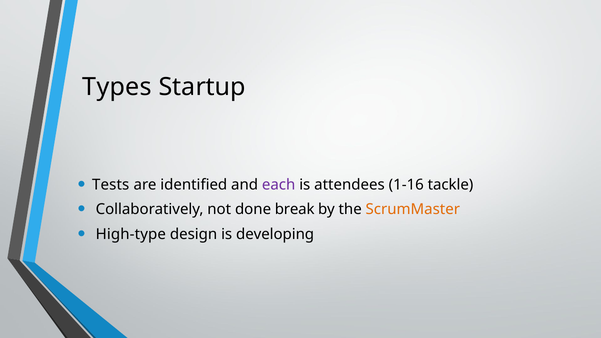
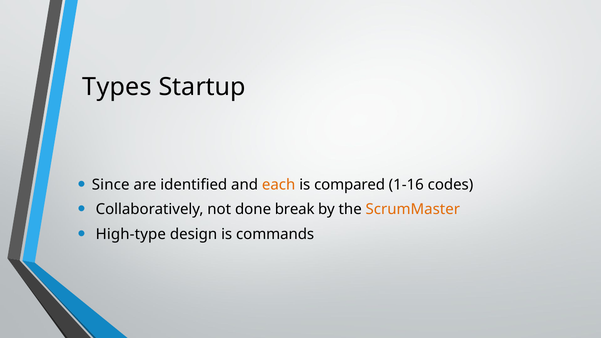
Tests: Tests -> Since
each colour: purple -> orange
attendees: attendees -> compared
tackle: tackle -> codes
developing: developing -> commands
